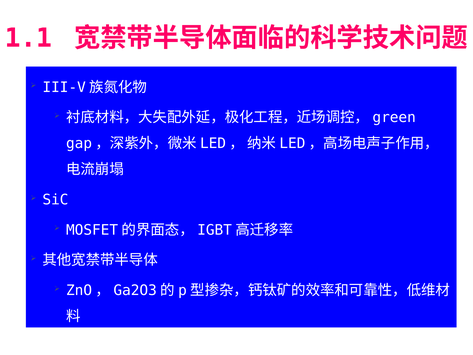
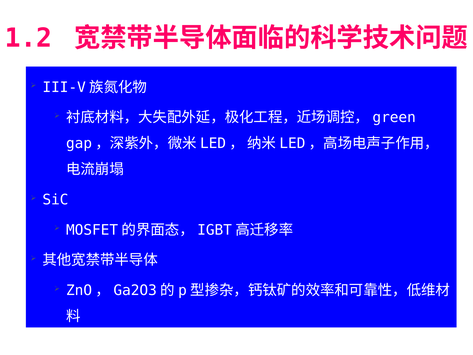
1.1: 1.1 -> 1.2
